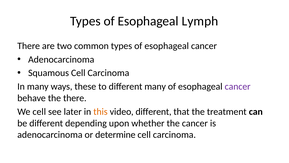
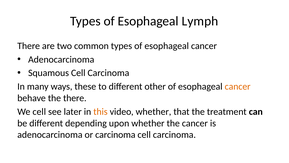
different many: many -> other
cancer at (238, 86) colour: purple -> orange
video different: different -> whether
or determine: determine -> carcinoma
